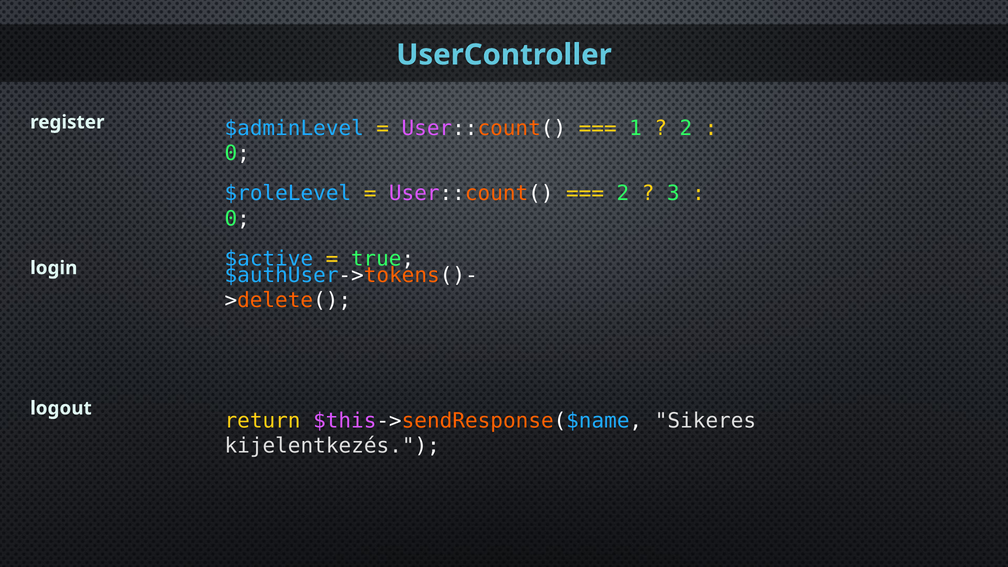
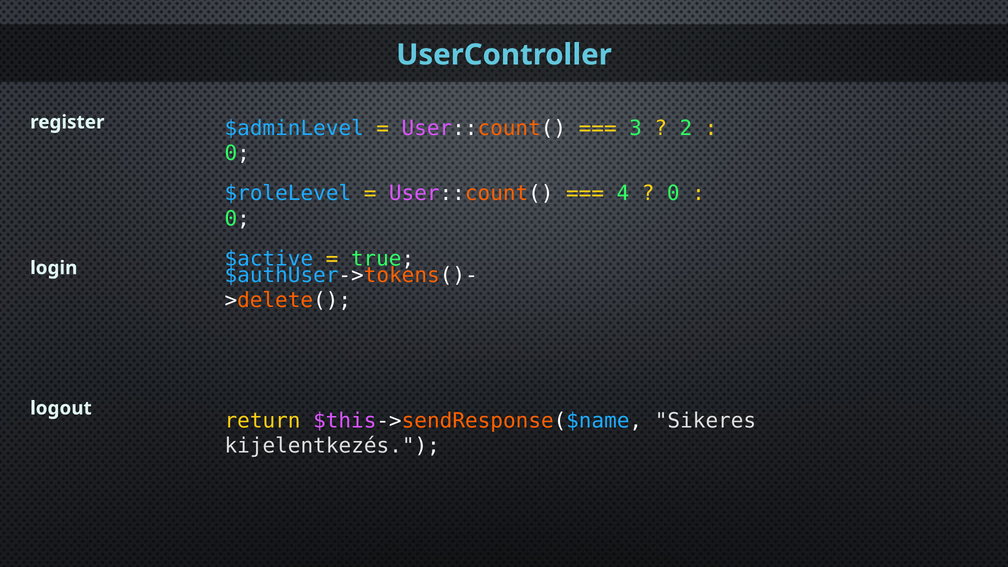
1: 1 -> 3
2 at (623, 193): 2 -> 4
3 at (673, 193): 3 -> 0
